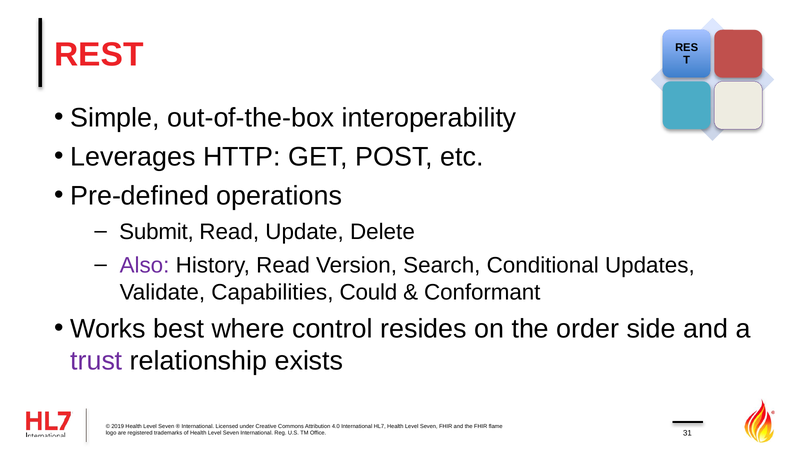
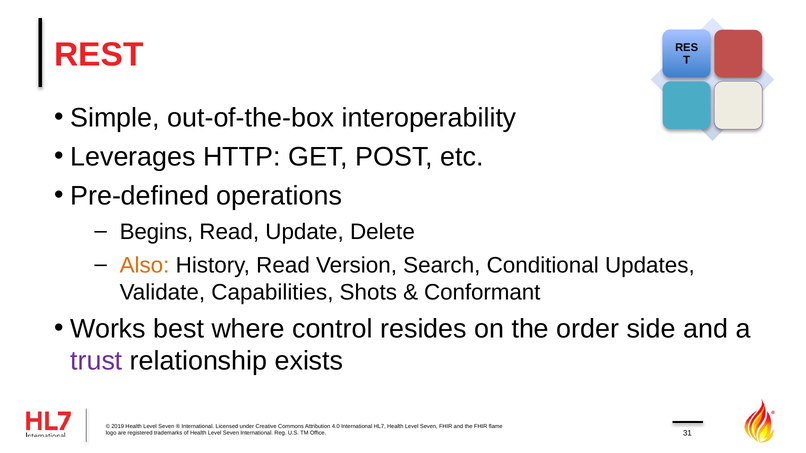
Submit: Submit -> Begins
Also colour: purple -> orange
Could: Could -> Shots
